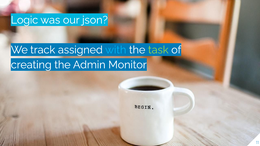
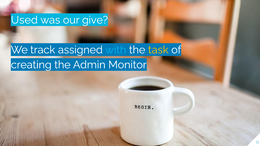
Logic: Logic -> Used
json: json -> give
task colour: light green -> yellow
